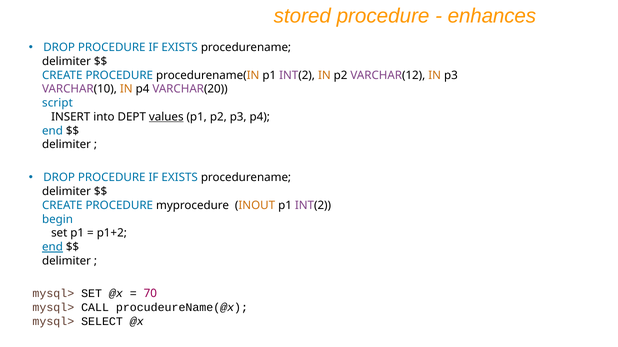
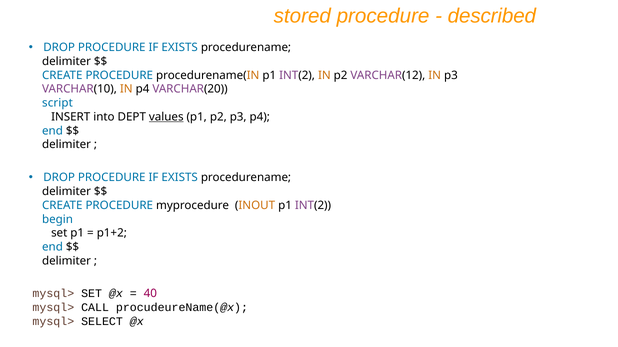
enhances: enhances -> described
end at (52, 247) underline: present -> none
70: 70 -> 40
